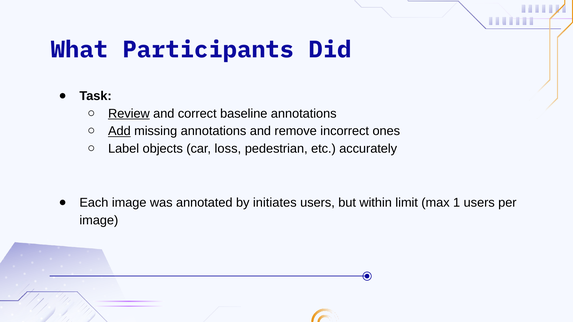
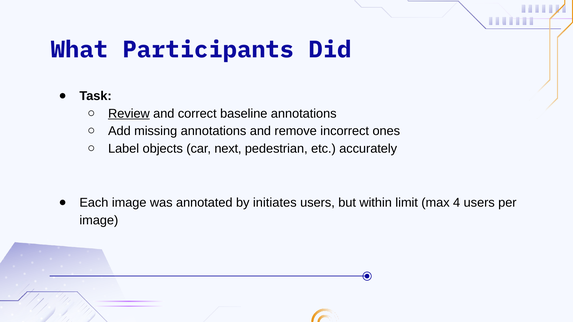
Add underline: present -> none
loss: loss -> next
1: 1 -> 4
